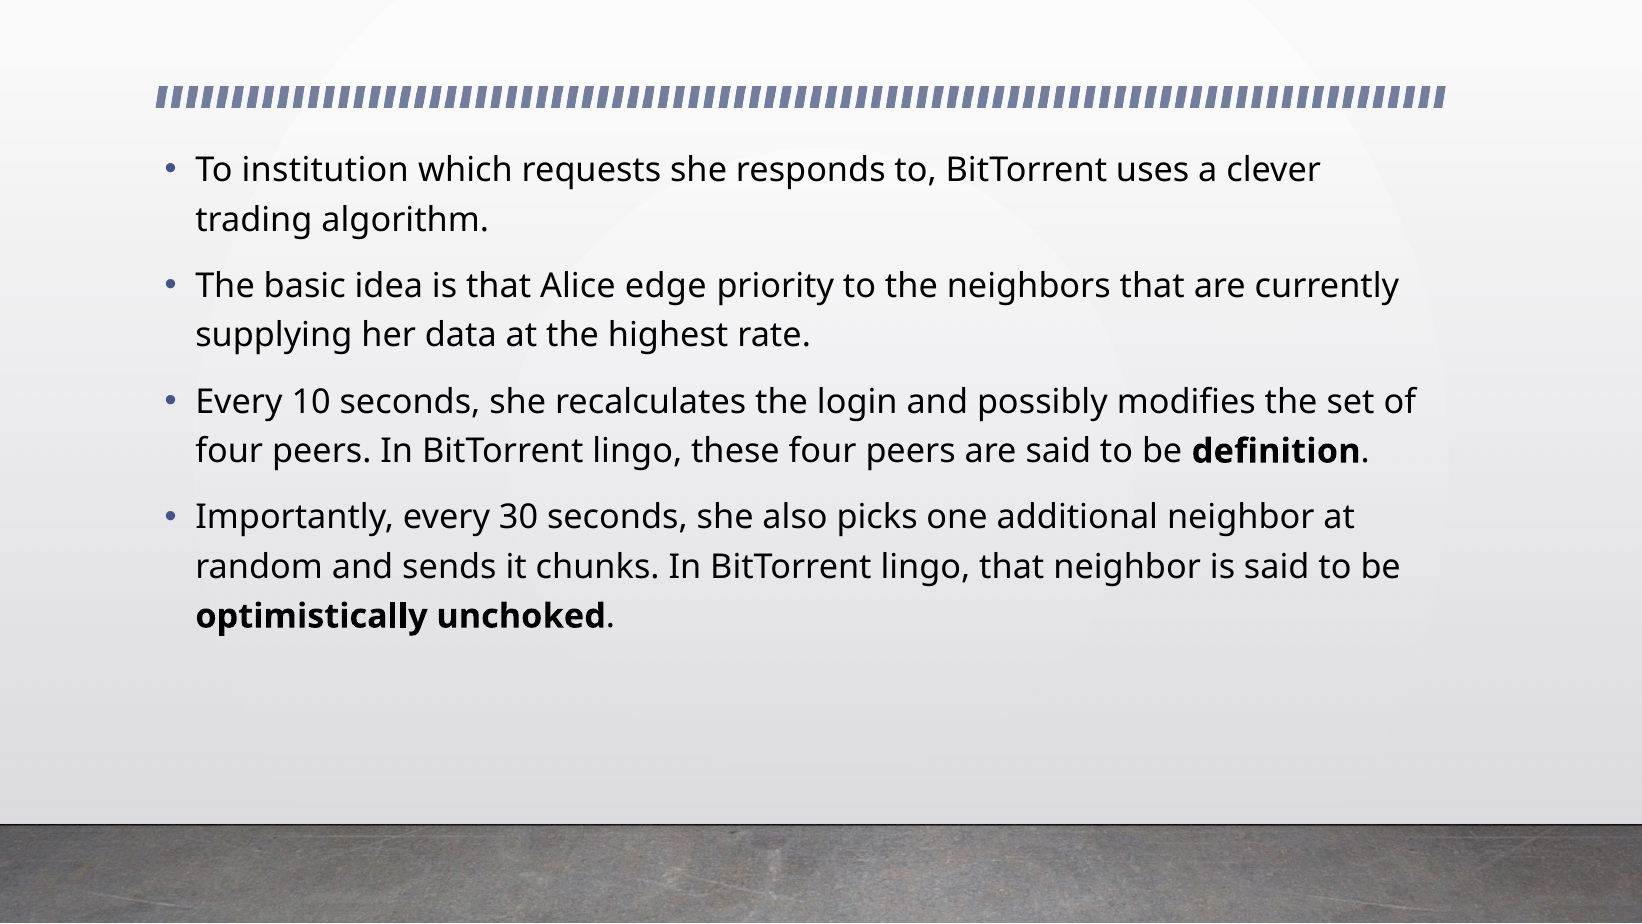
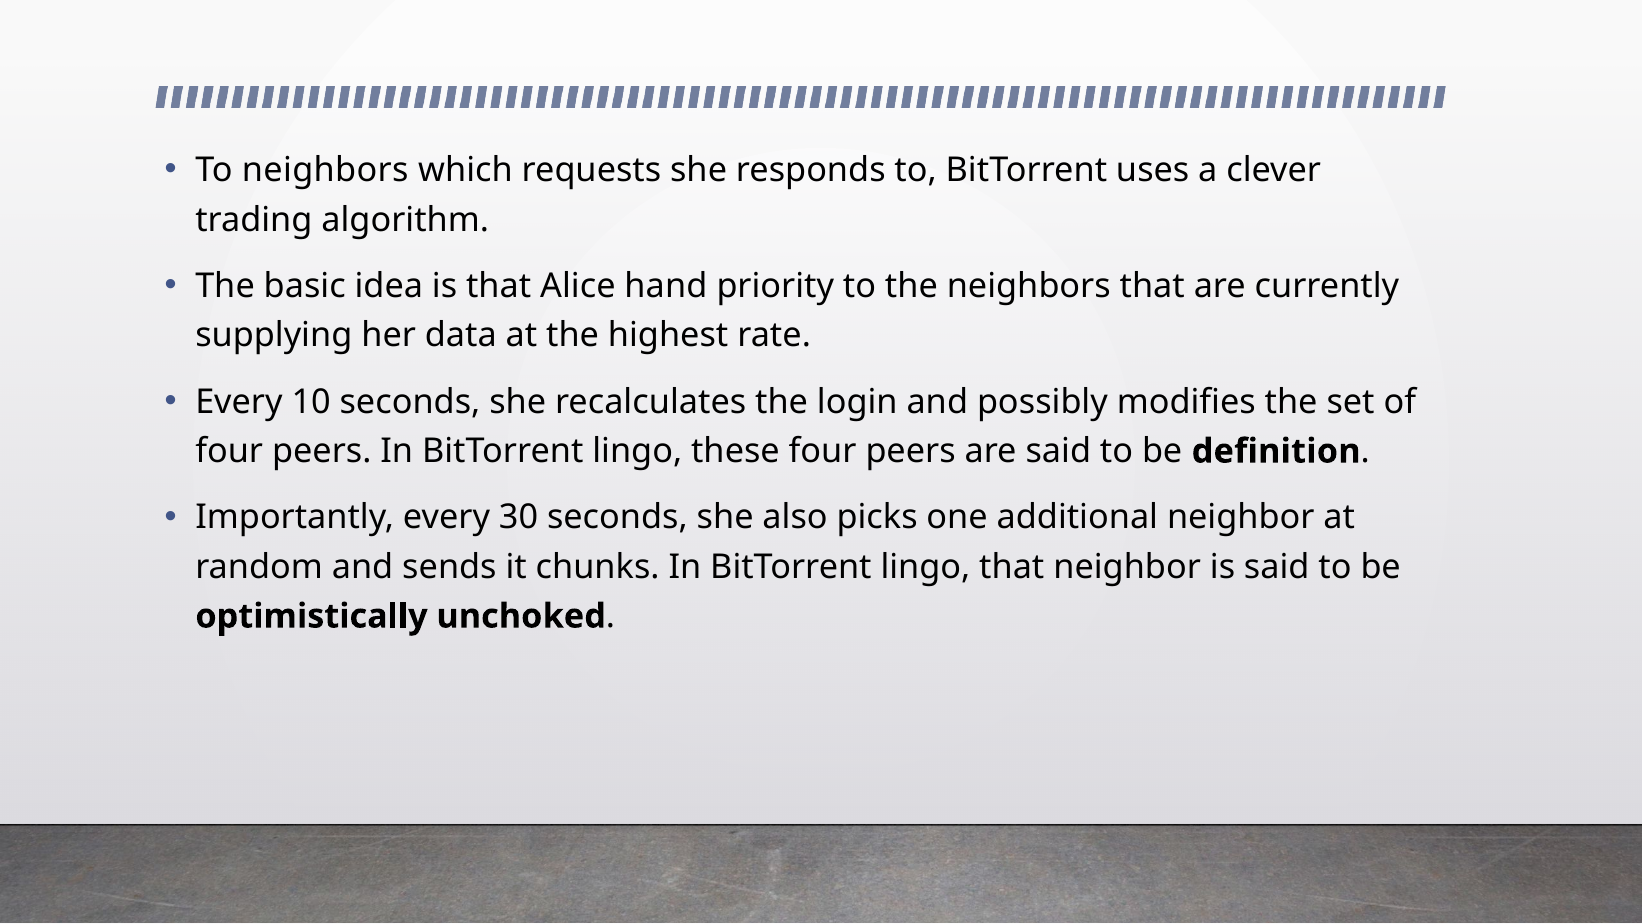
To institution: institution -> neighbors
edge: edge -> hand
